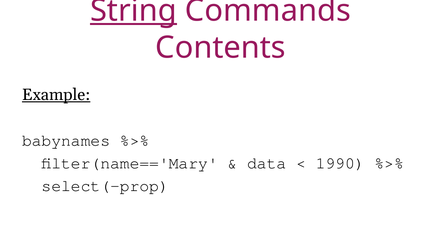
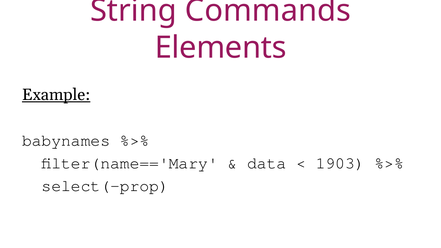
String underline: present -> none
Contents: Contents -> Elements
1990: 1990 -> 1903
